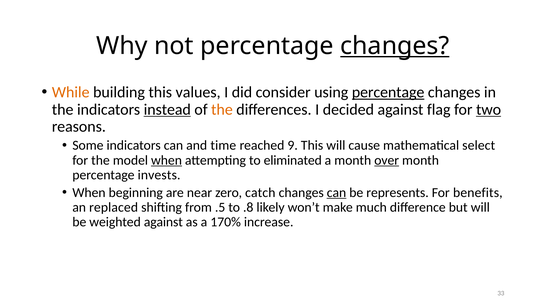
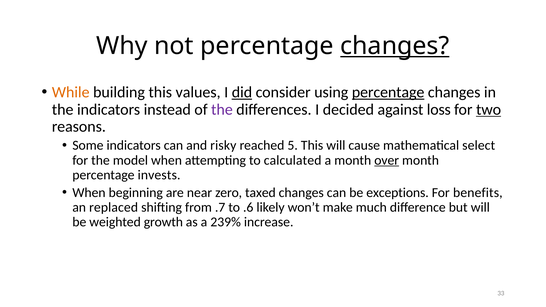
did underline: none -> present
instead underline: present -> none
the at (222, 110) colour: orange -> purple
flag: flag -> loss
time: time -> risky
9: 9 -> 5
when at (166, 160) underline: present -> none
eliminated: eliminated -> calculated
catch: catch -> taxed
can at (337, 193) underline: present -> none
represents: represents -> exceptions
.5: .5 -> .7
.8: .8 -> .6
weighted against: against -> growth
170%: 170% -> 239%
